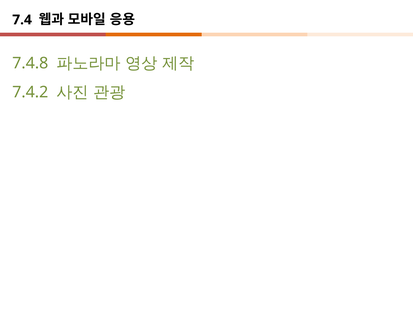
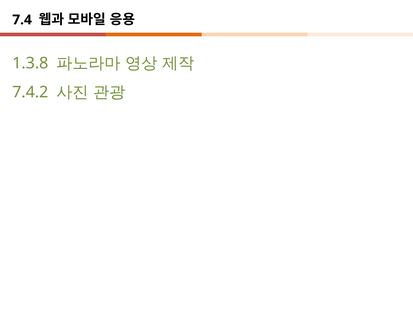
7.4.8: 7.4.8 -> 1.3.8
